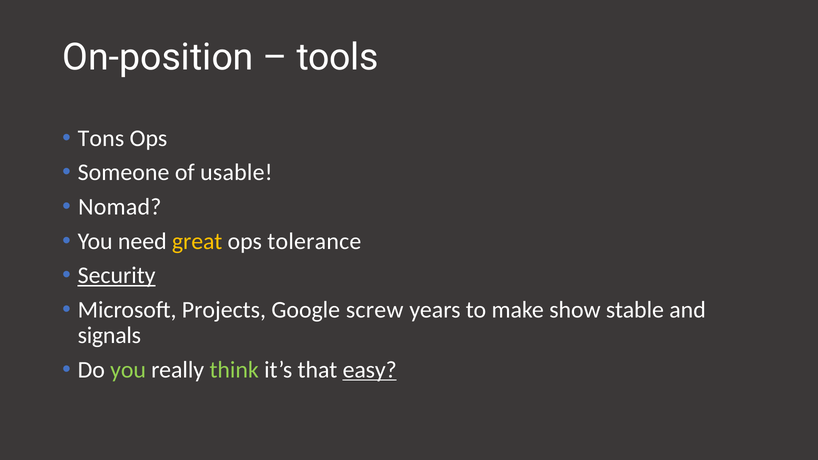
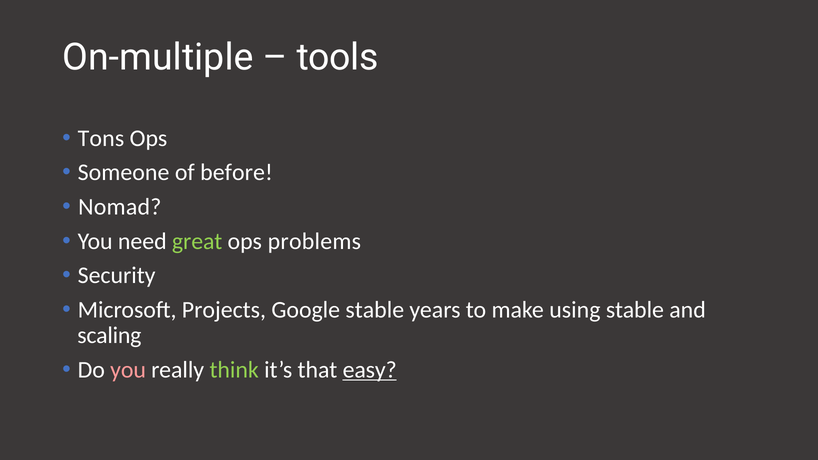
On-position: On-position -> On-multiple
usable: usable -> before
great colour: yellow -> light green
tolerance: tolerance -> problems
Security underline: present -> none
Google screw: screw -> stable
show: show -> using
signals: signals -> scaling
you at (128, 370) colour: light green -> pink
